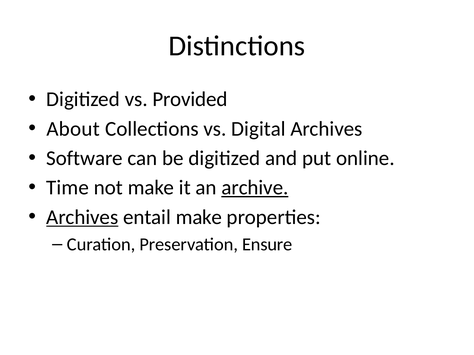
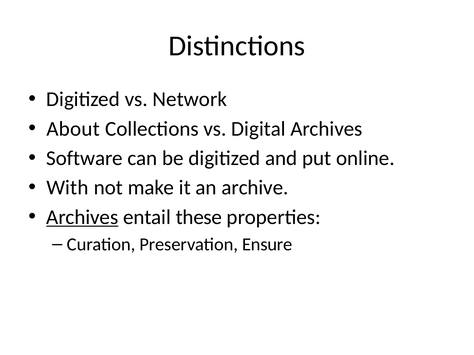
Provided: Provided -> Network
Time: Time -> With
archive underline: present -> none
entail make: make -> these
